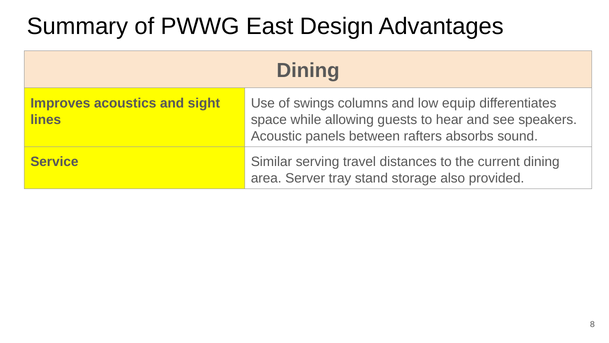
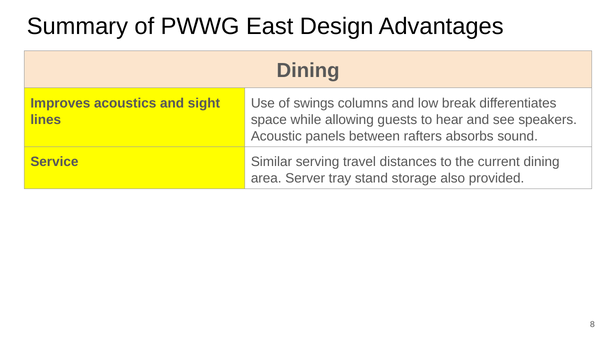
equip: equip -> break
